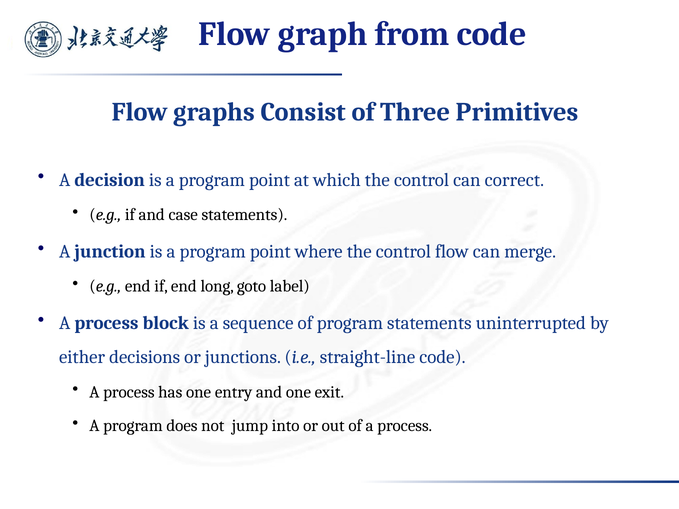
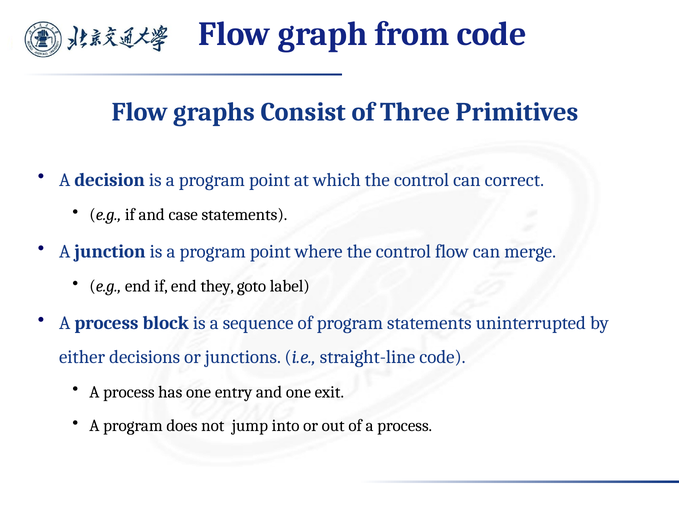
long: long -> they
